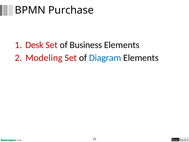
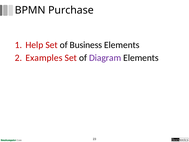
Desk: Desk -> Help
Modeling: Modeling -> Examples
Diagram colour: blue -> purple
